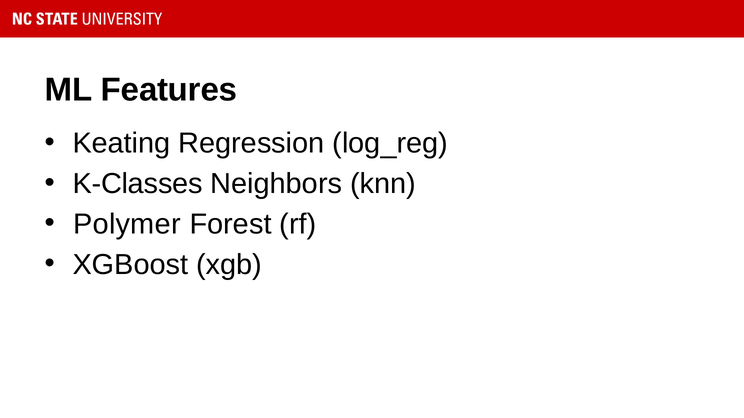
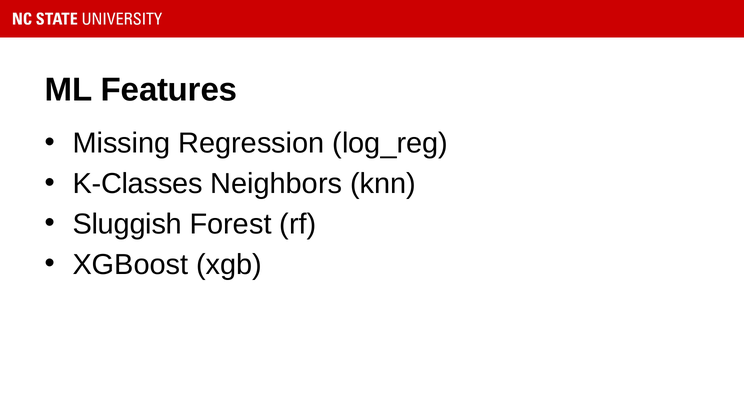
Keating: Keating -> Missing
Polymer: Polymer -> Sluggish
